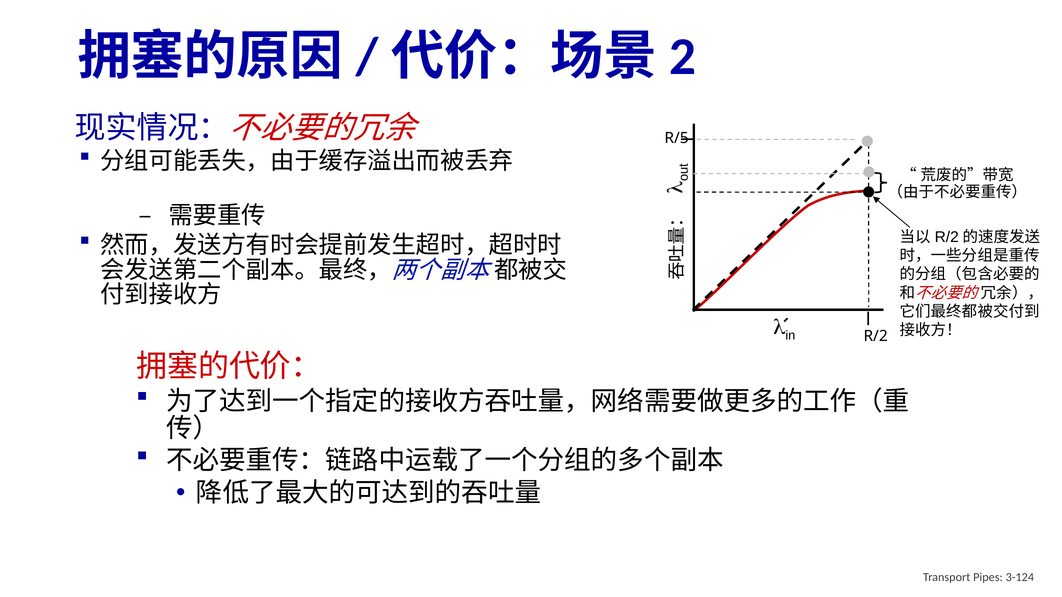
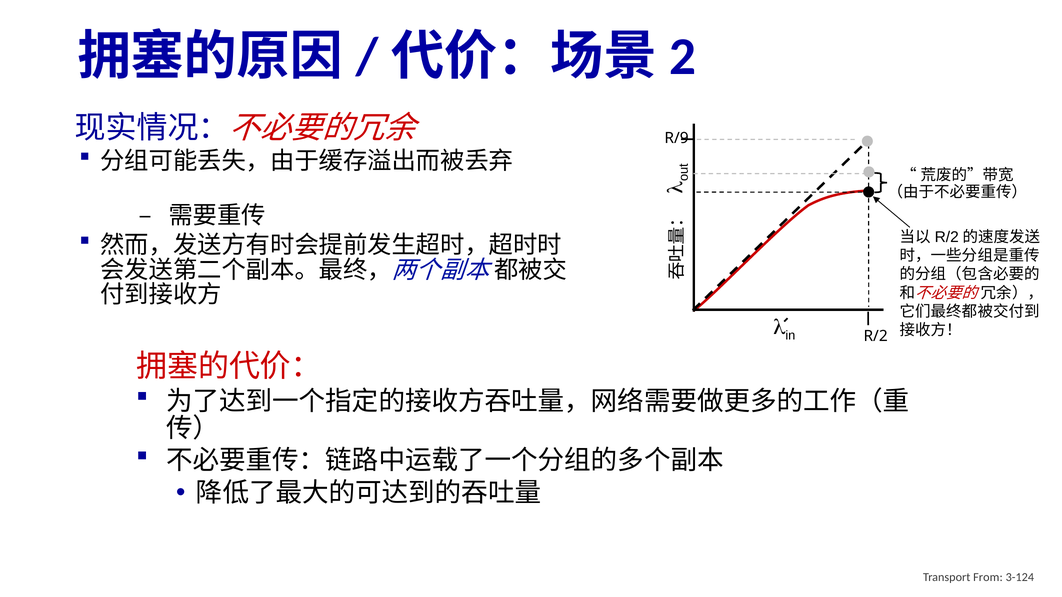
R/5: R/5 -> R/9
Pipes: Pipes -> From
